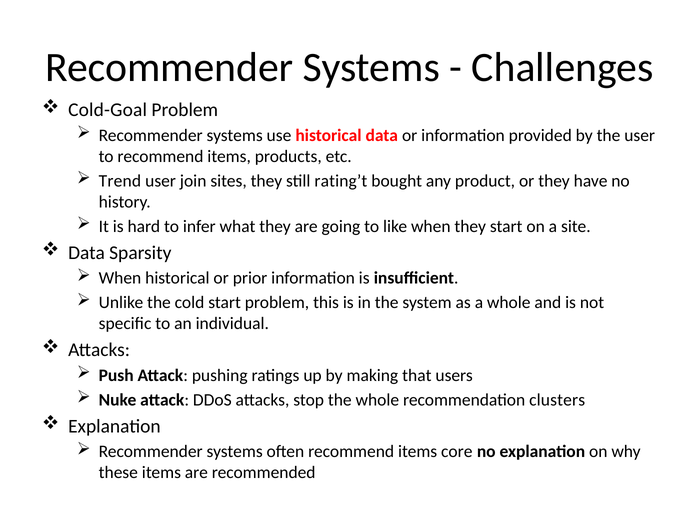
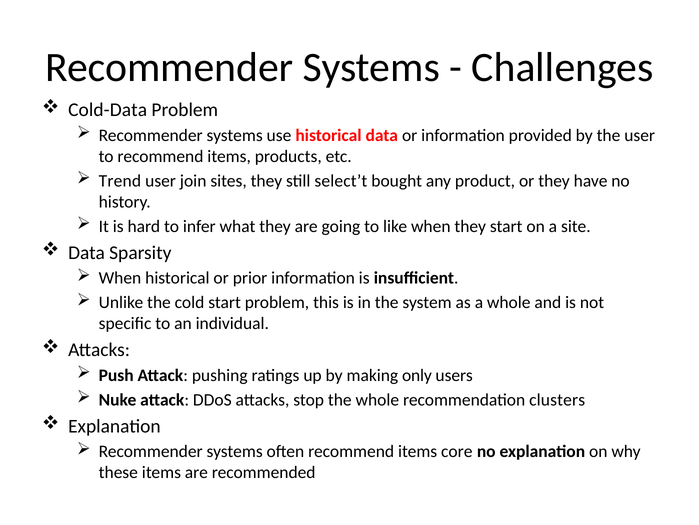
Cold-Goal: Cold-Goal -> Cold-Data
rating’t: rating’t -> select’t
that: that -> only
